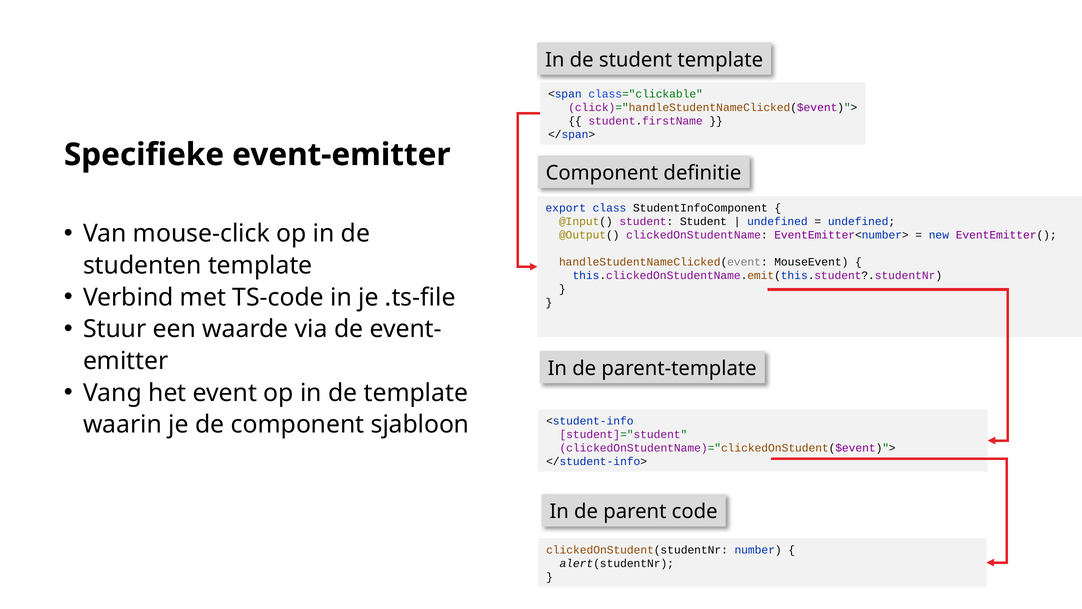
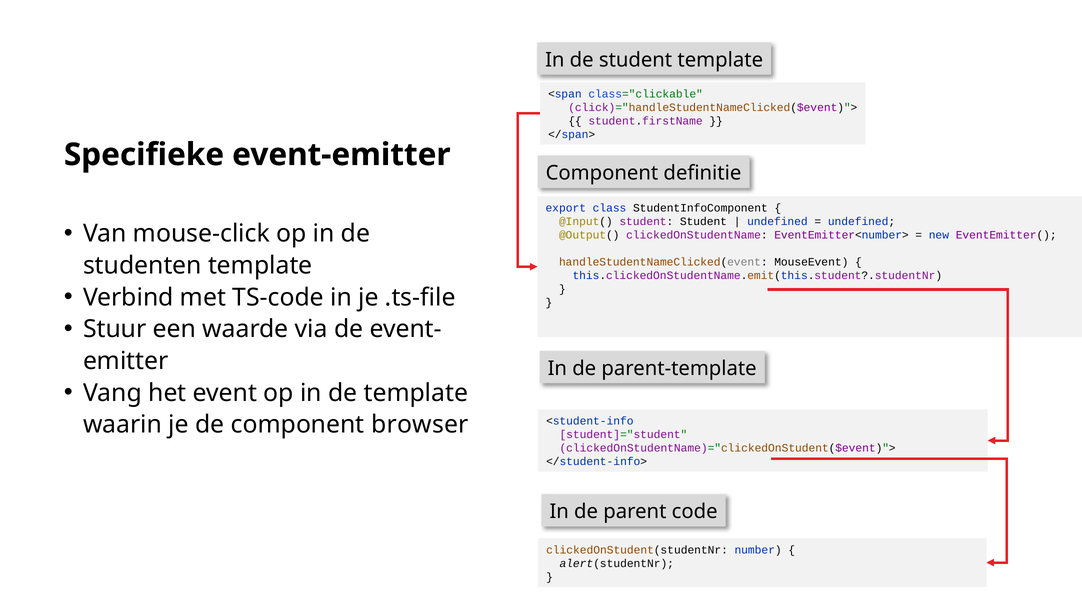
sjabloon: sjabloon -> browser
